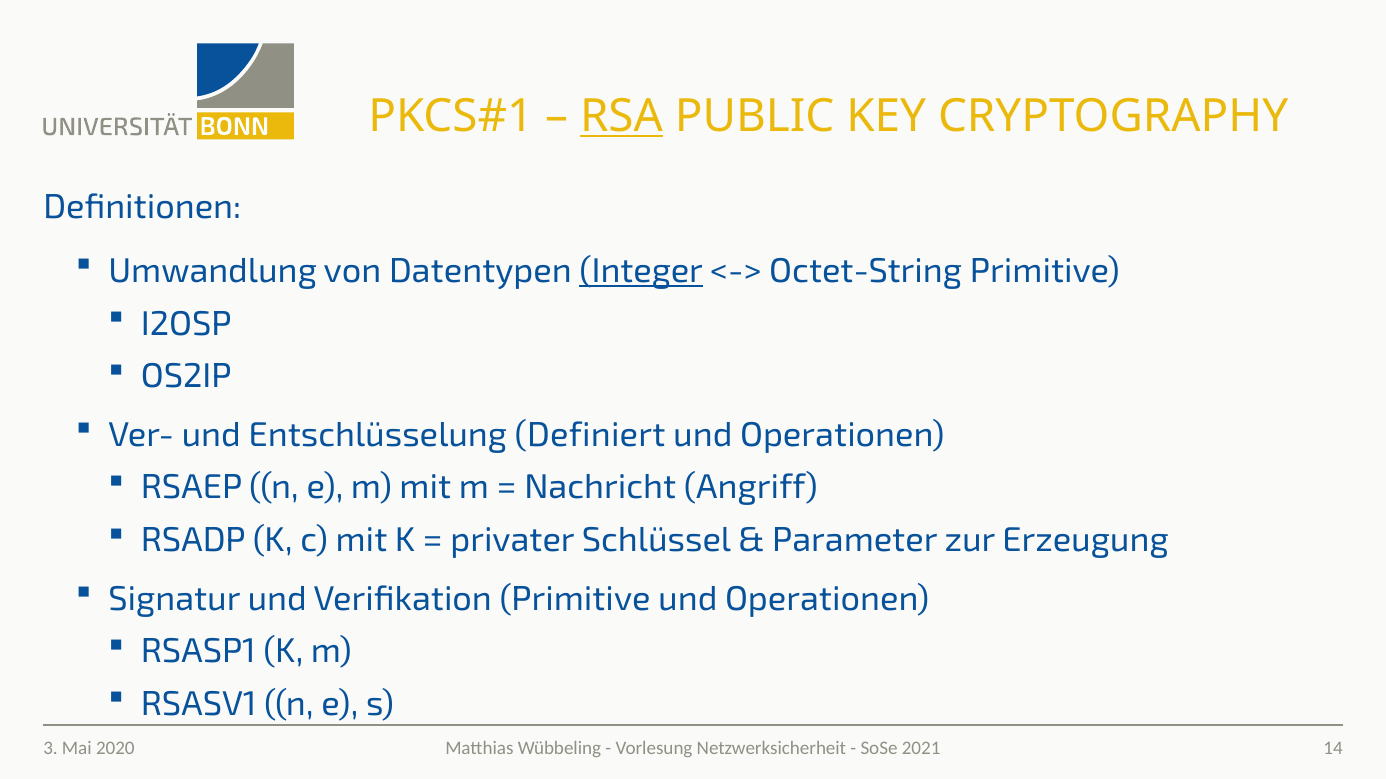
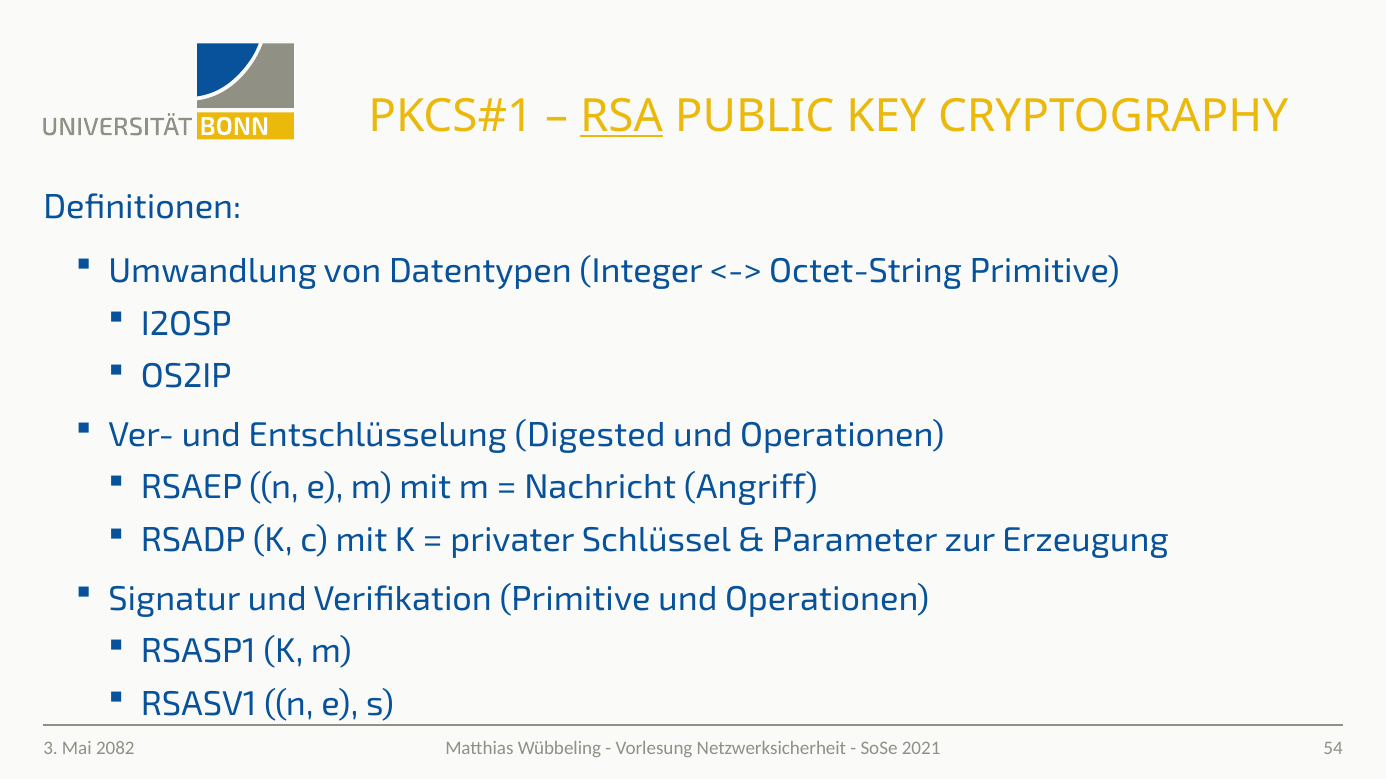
Integer underline: present -> none
Definiert: Definiert -> Digested
14: 14 -> 54
2020: 2020 -> 2082
